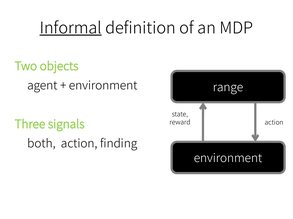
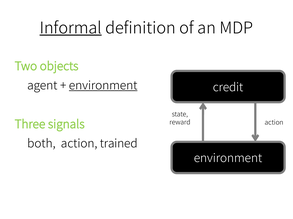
environment at (103, 86) underline: none -> present
range: range -> credit
finding: finding -> trained
